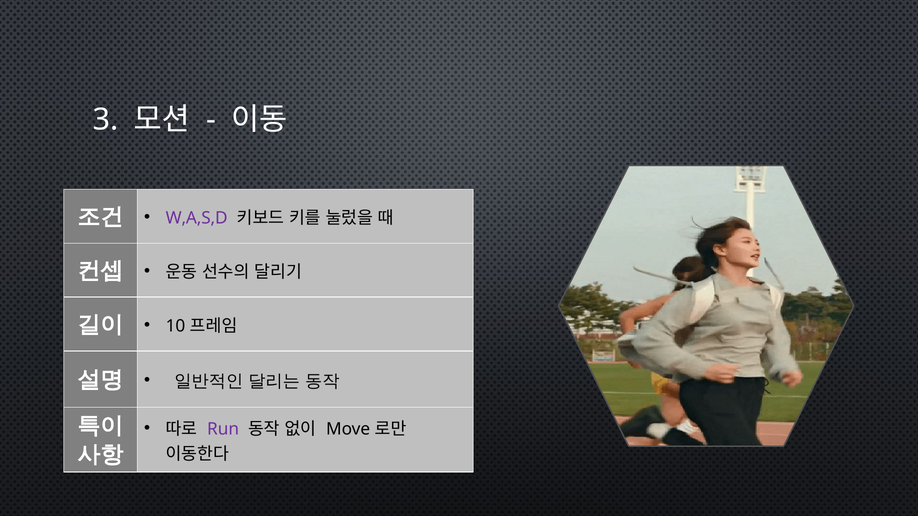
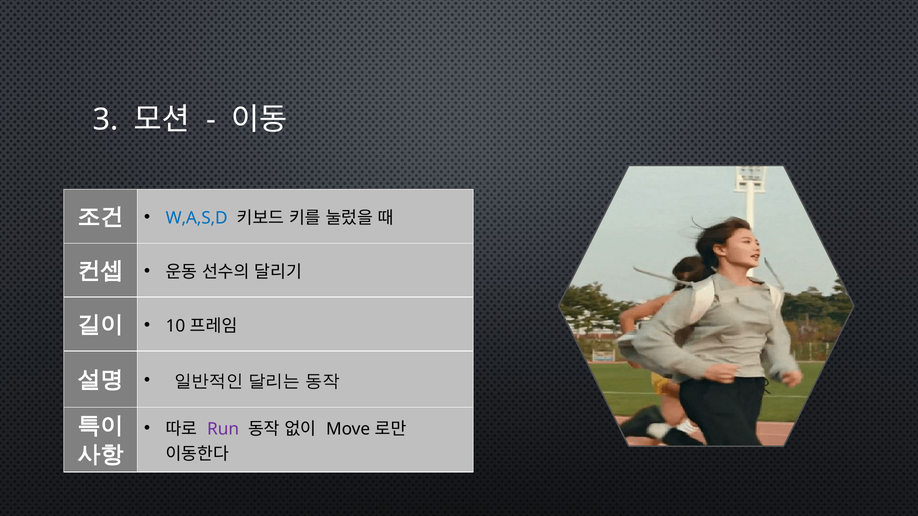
W,A,S,D colour: purple -> blue
